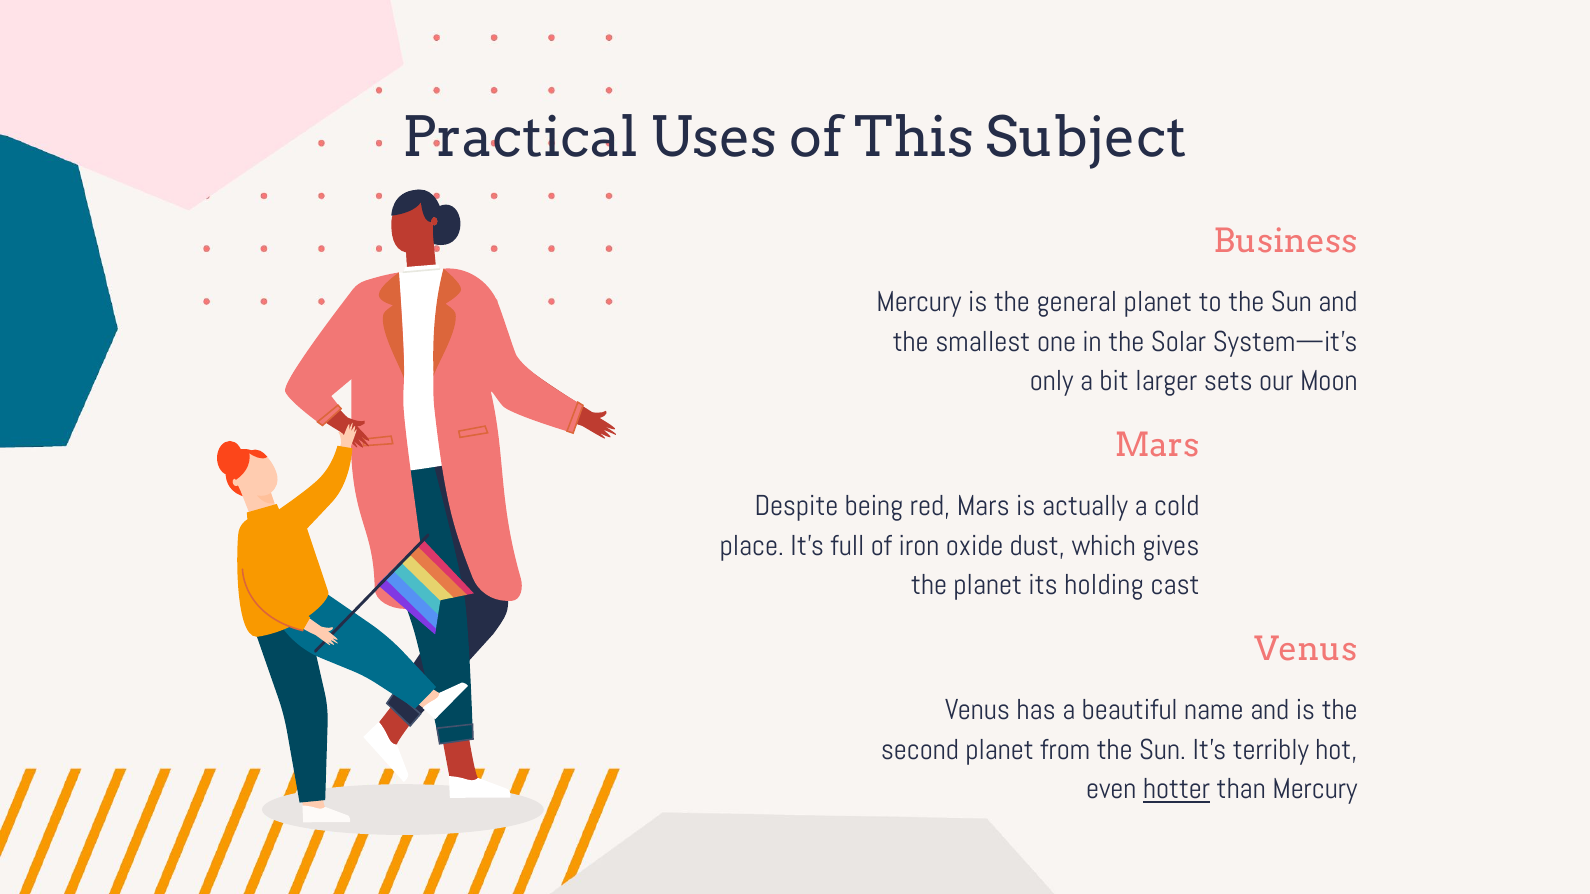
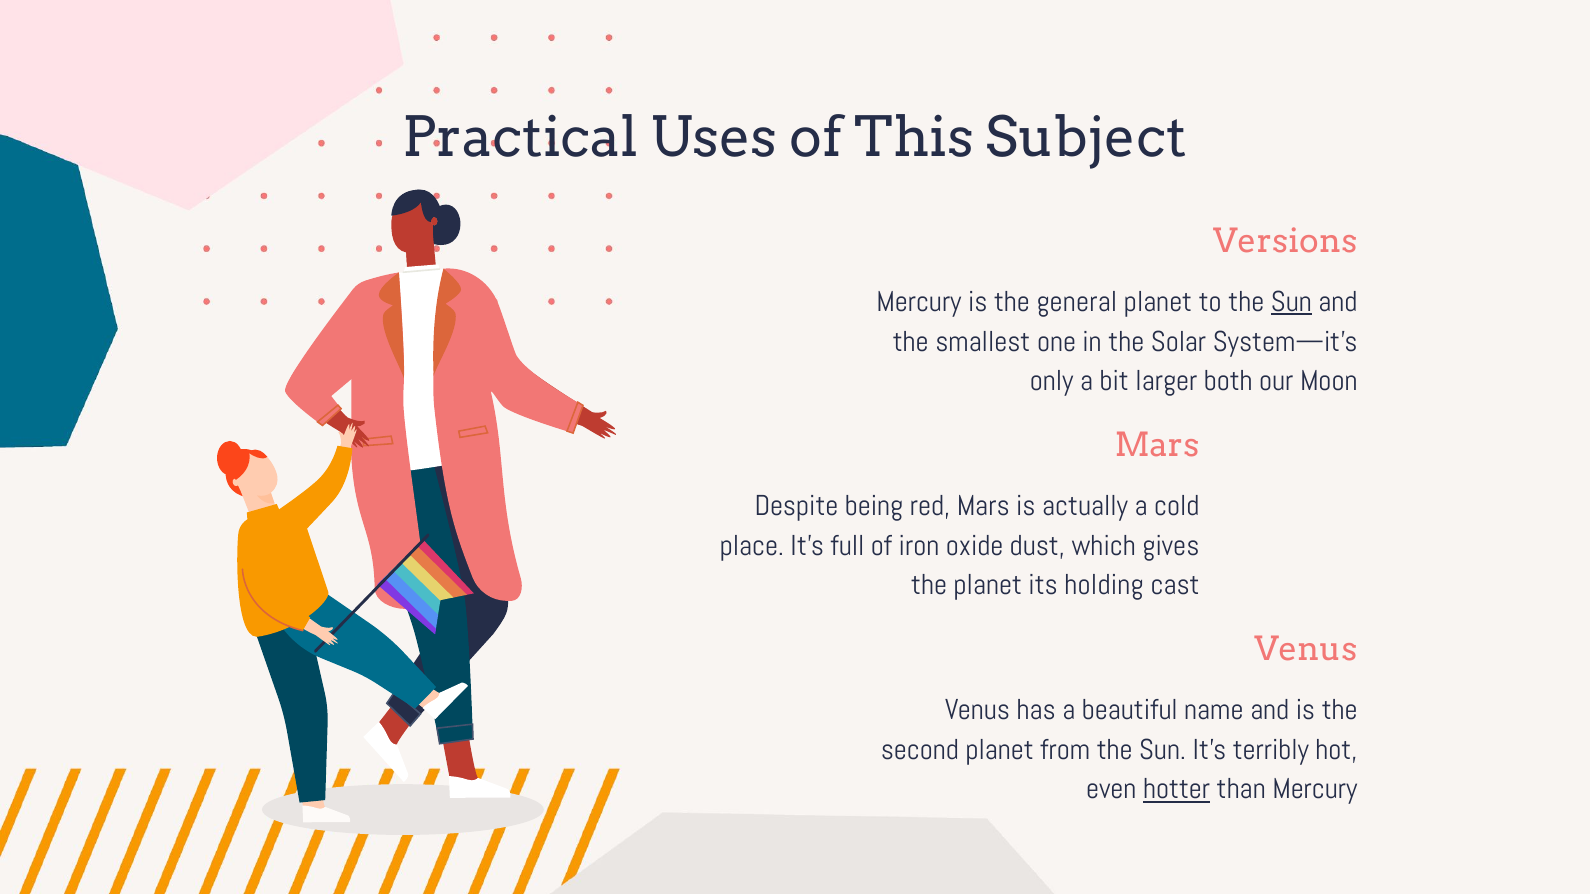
Business: Business -> Versions
Sun at (1291, 302) underline: none -> present
sets: sets -> both
